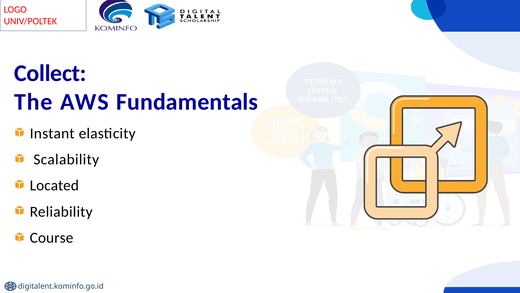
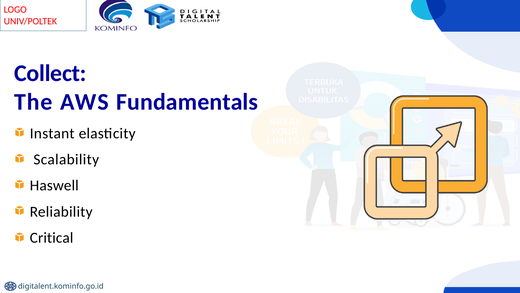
Located: Located -> Haswell
Course: Course -> Critical
